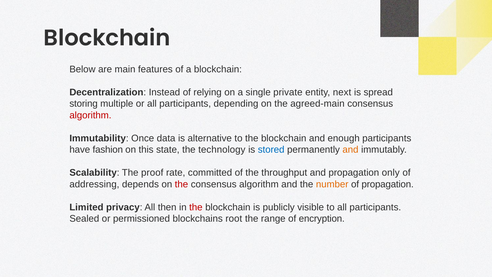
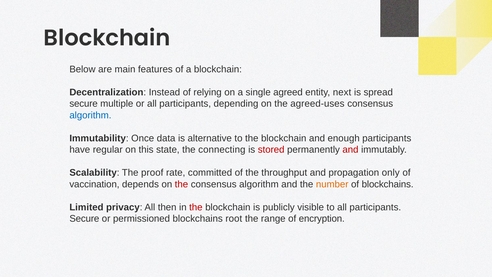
private: private -> agreed
storing at (84, 104): storing -> secure
agreed-main: agreed-main -> agreed-uses
algorithm at (90, 115) colour: red -> blue
fashion: fashion -> regular
technology: technology -> connecting
stored colour: blue -> red
and at (350, 150) colour: orange -> red
addressing: addressing -> vaccination
of propagation: propagation -> blockchains
Sealed at (84, 219): Sealed -> Secure
